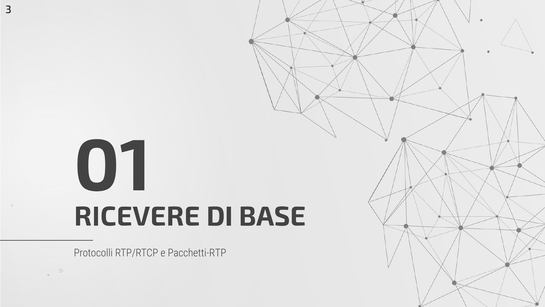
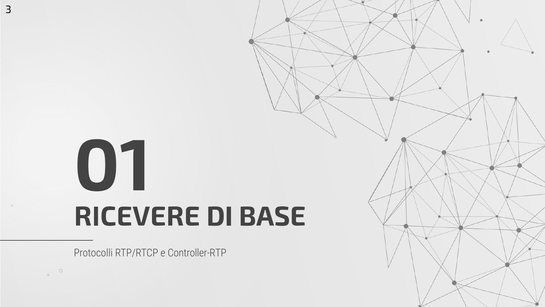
Pacchetti-RTP: Pacchetti-RTP -> Controller-RTP
